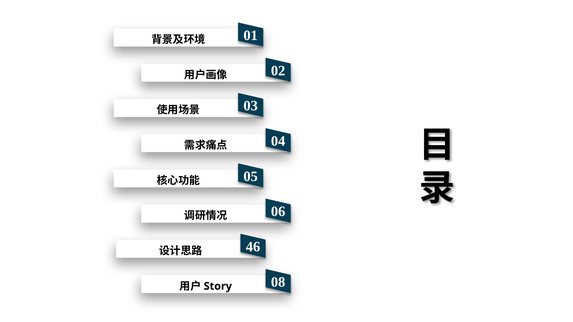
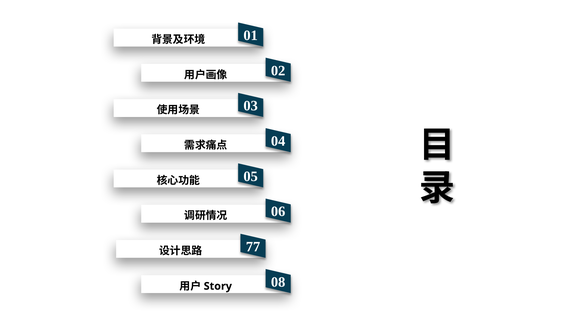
46: 46 -> 77
